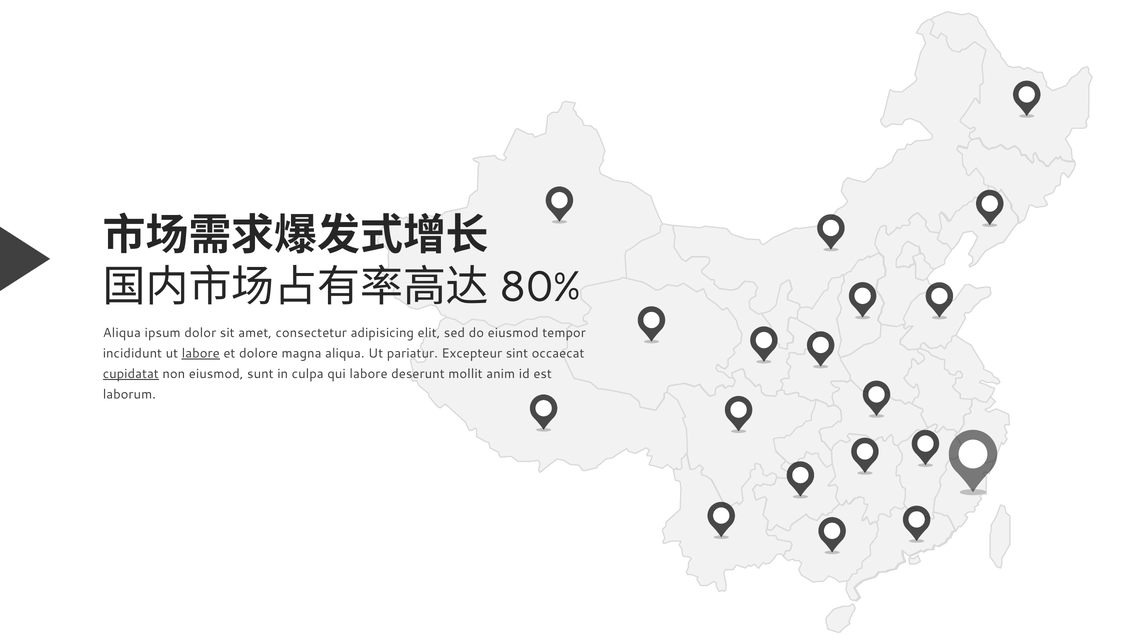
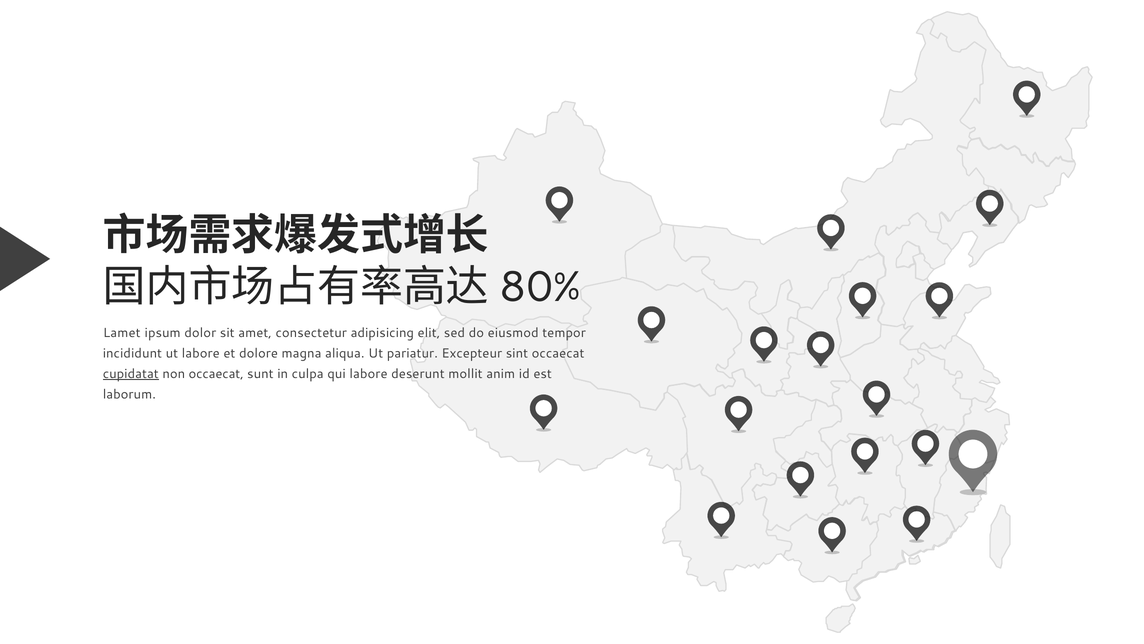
Aliqua at (122, 333): Aliqua -> Lamet
labore at (201, 353) underline: present -> none
non eiusmod: eiusmod -> occaecat
